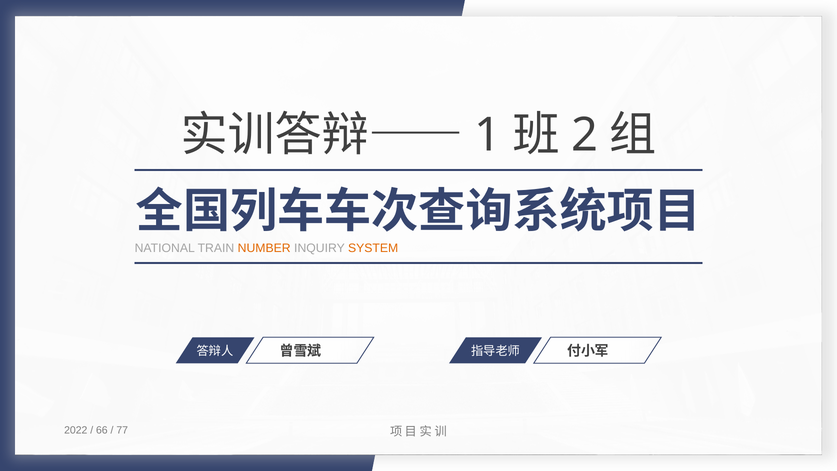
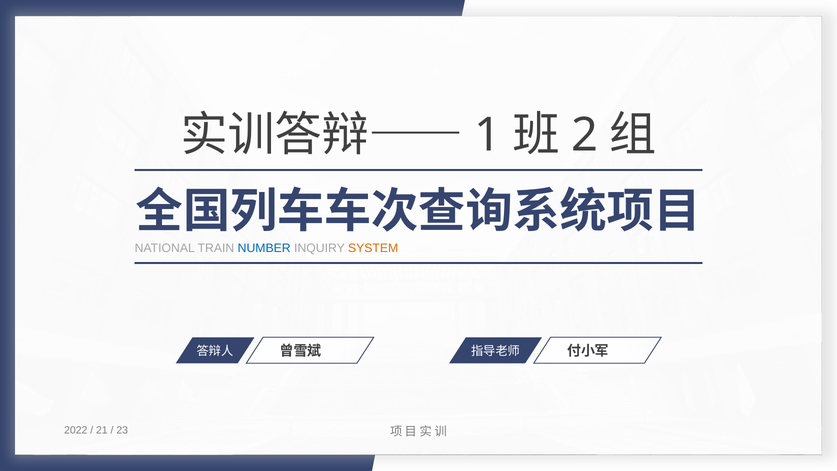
NUMBER colour: orange -> blue
66: 66 -> 21
77: 77 -> 23
